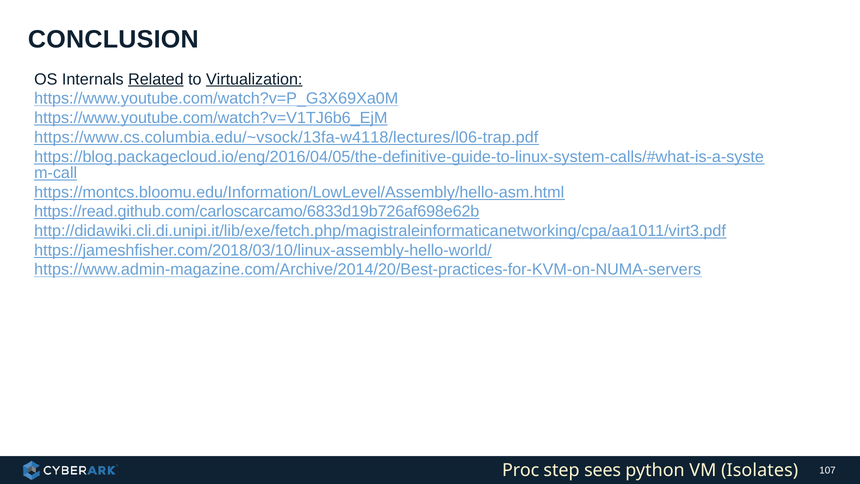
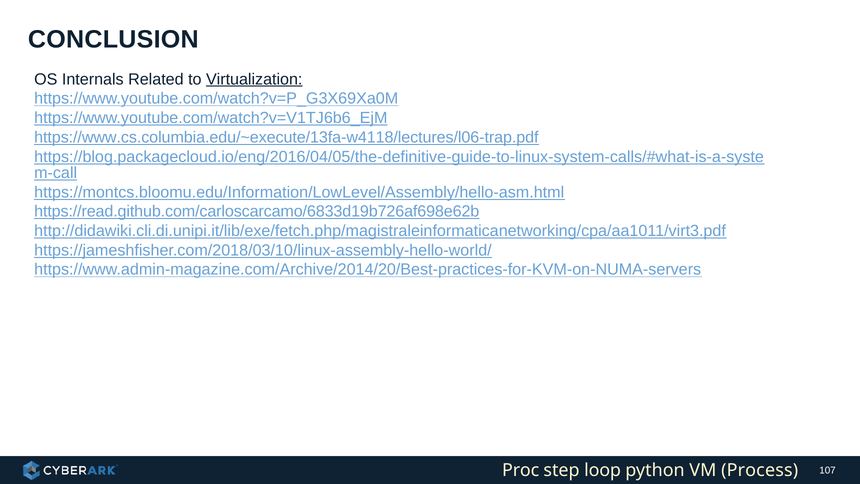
Related underline: present -> none
https://www.cs.columbia.edu/~vsock/13fa-w4118/lectures/l06-trap.pdf: https://www.cs.columbia.edu/~vsock/13fa-w4118/lectures/l06-trap.pdf -> https://www.cs.columbia.edu/~execute/13fa-w4118/lectures/l06-trap.pdf
sees: sees -> loop
Isolates: Isolates -> Process
